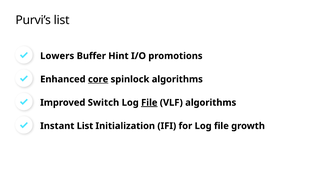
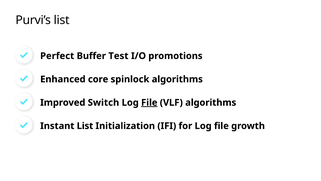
Lowers: Lowers -> Perfect
Hint: Hint -> Test
core underline: present -> none
